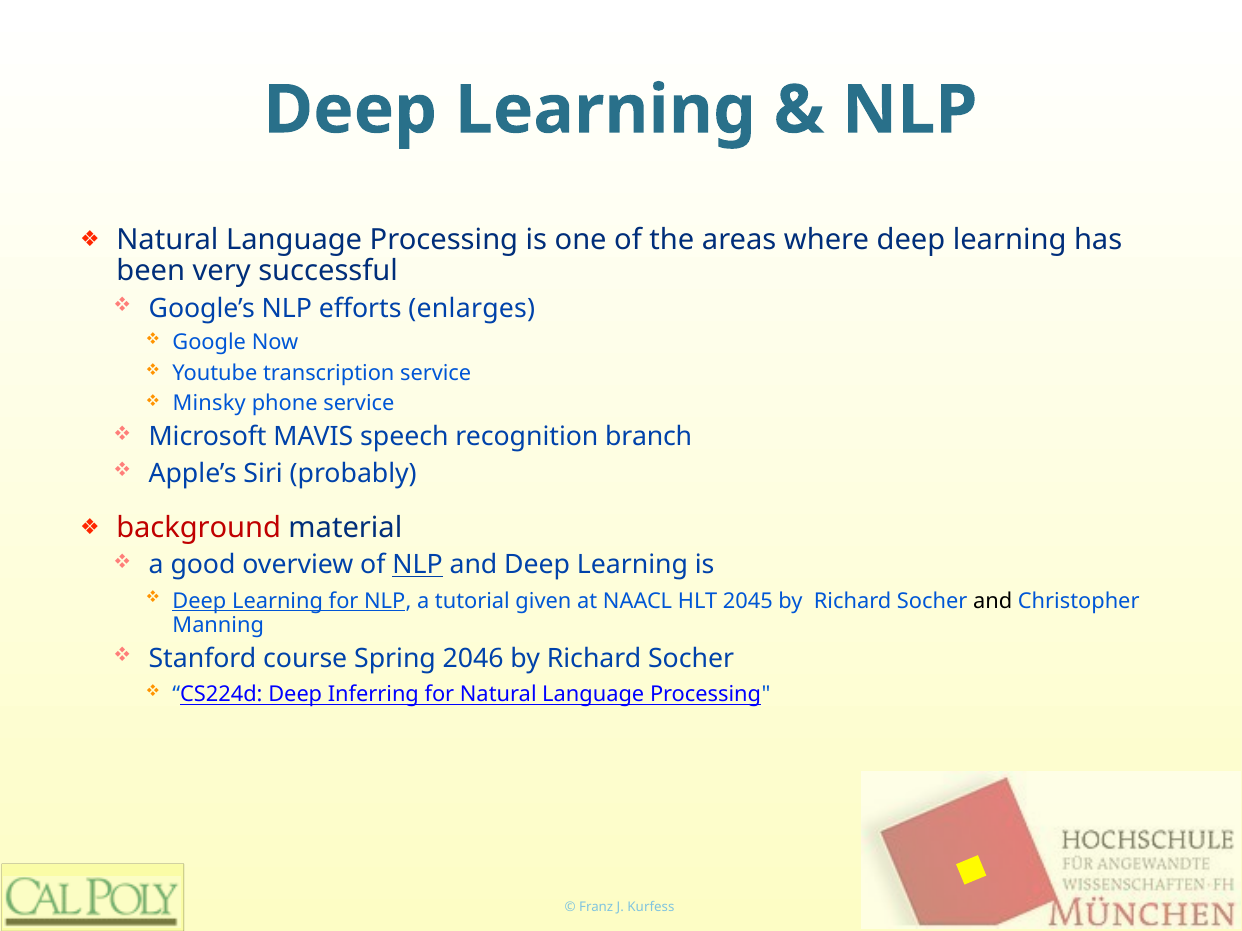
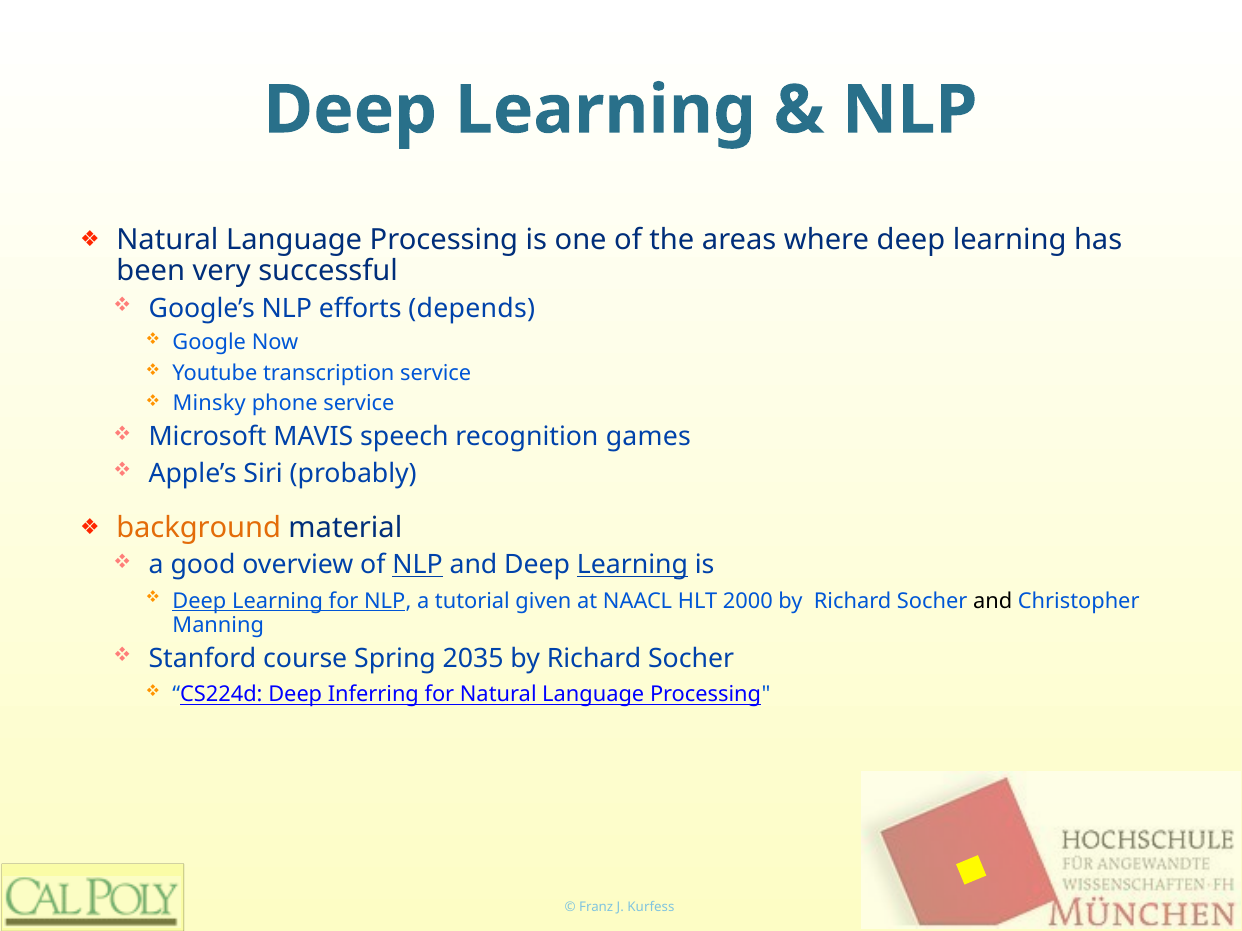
enlarges: enlarges -> depends
branch: branch -> games
background colour: red -> orange
Learning at (632, 565) underline: none -> present
2045: 2045 -> 2000
2046: 2046 -> 2035
